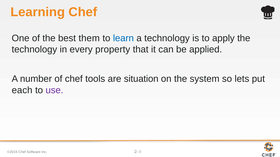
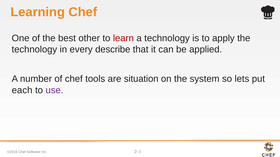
them: them -> other
learn colour: blue -> red
property: property -> describe
